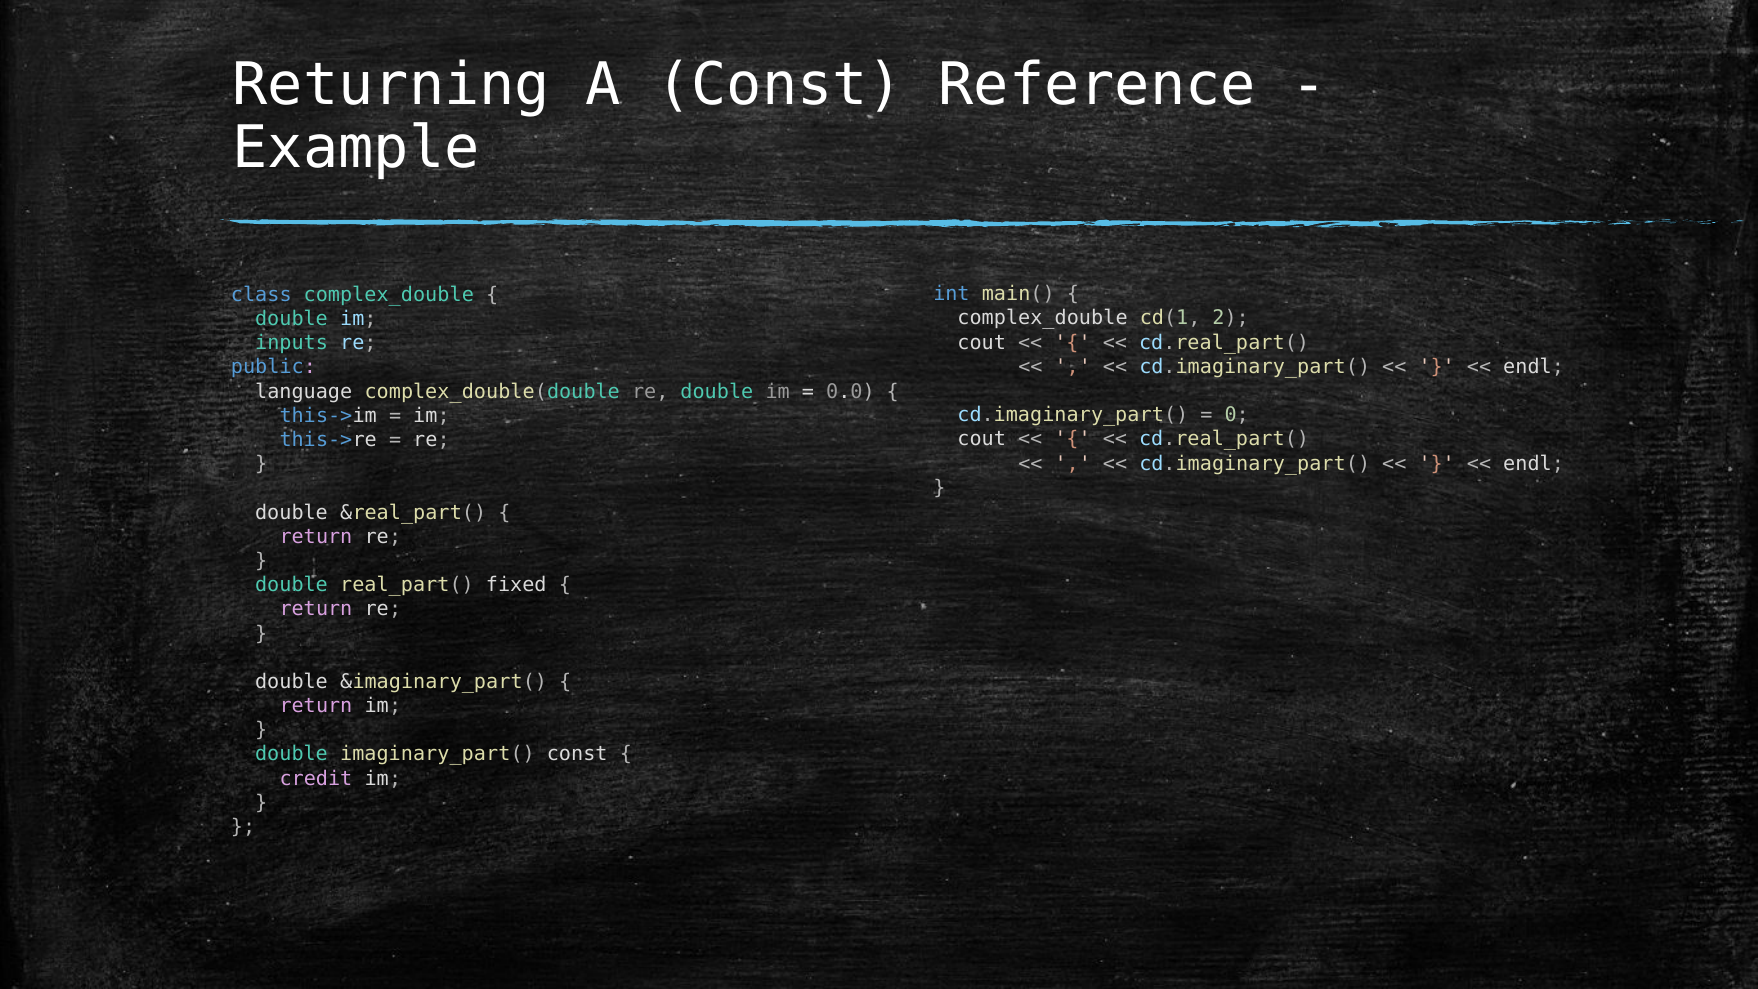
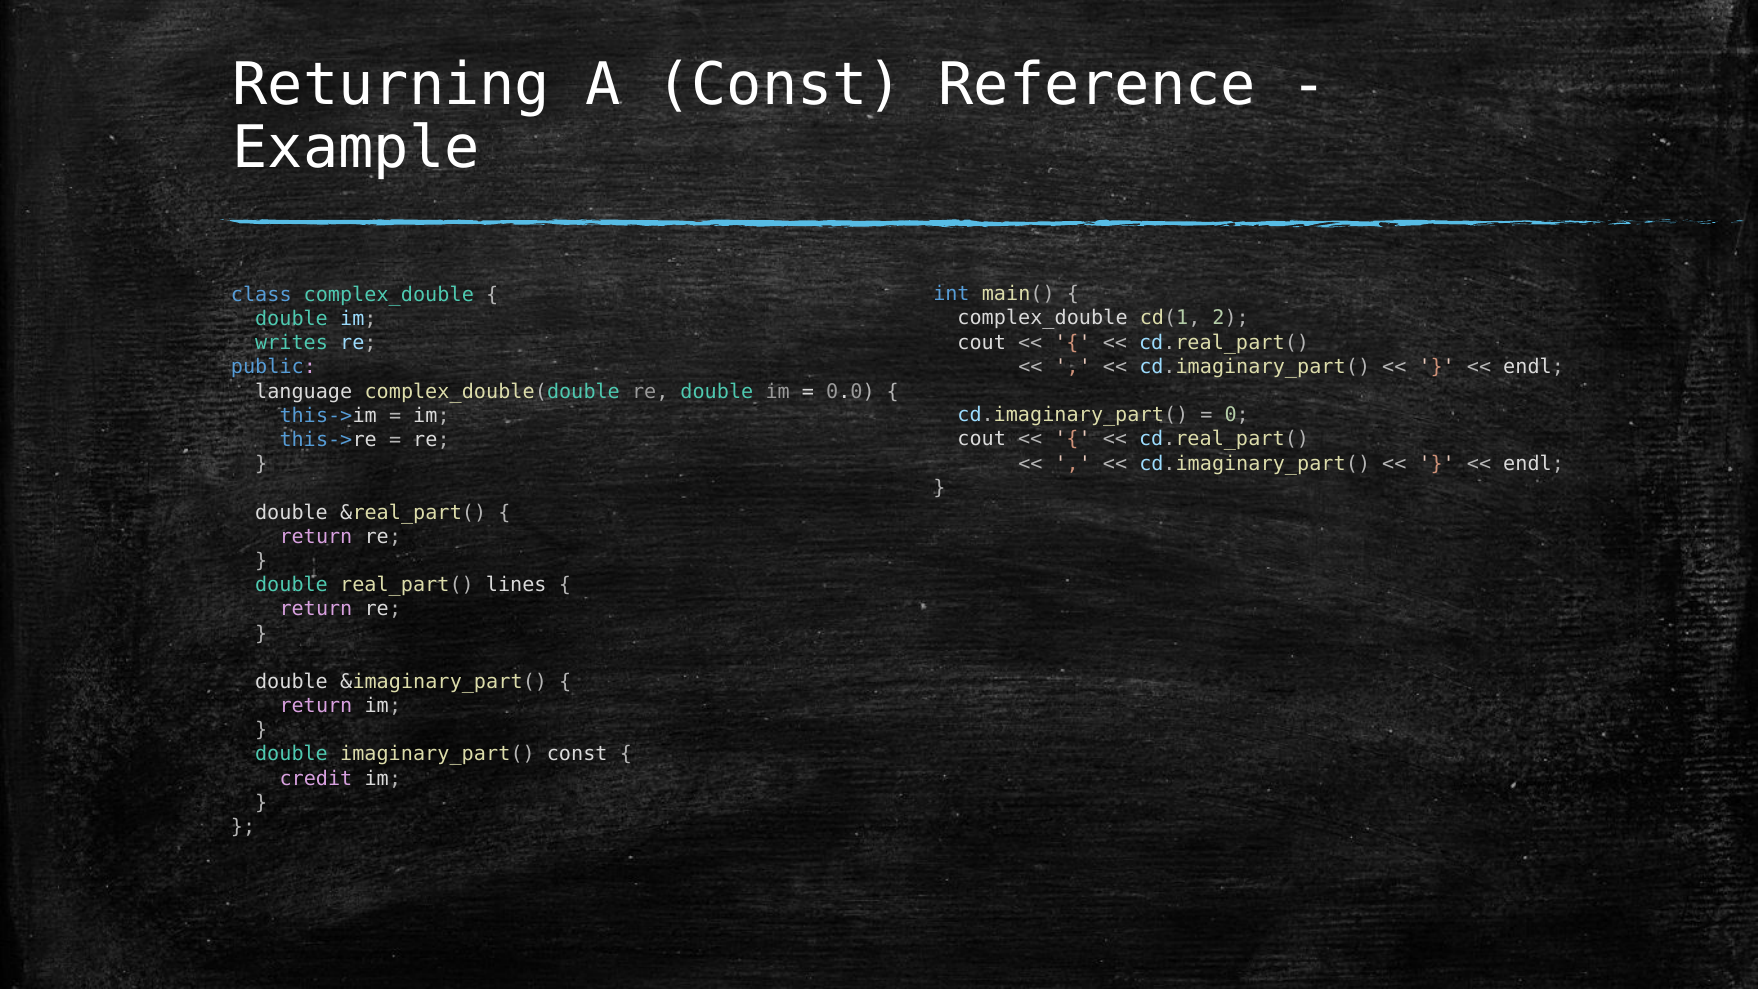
inputs: inputs -> writes
fixed: fixed -> lines
